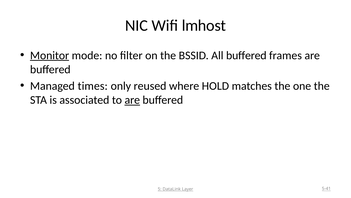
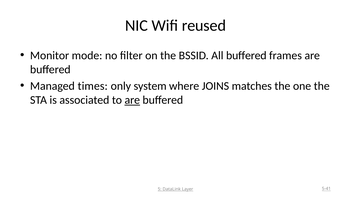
lmhost: lmhost -> reused
Monitor underline: present -> none
reused: reused -> system
HOLD: HOLD -> JOINS
